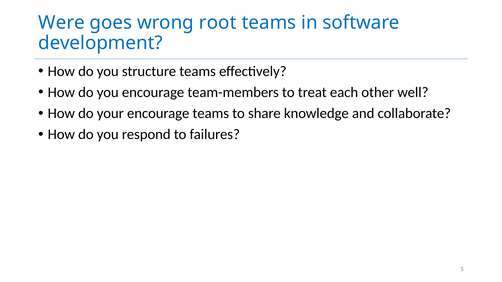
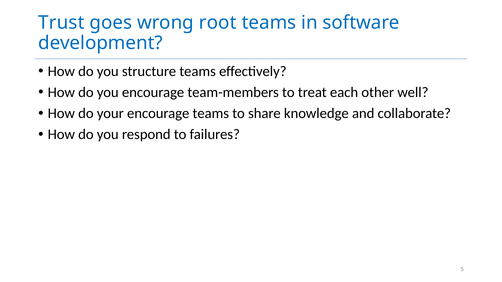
Were: Were -> Trust
